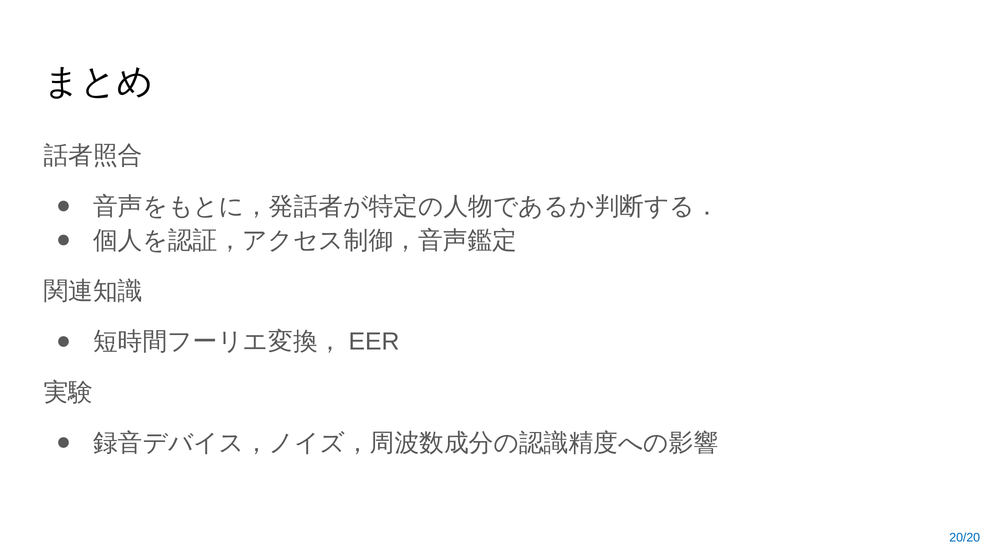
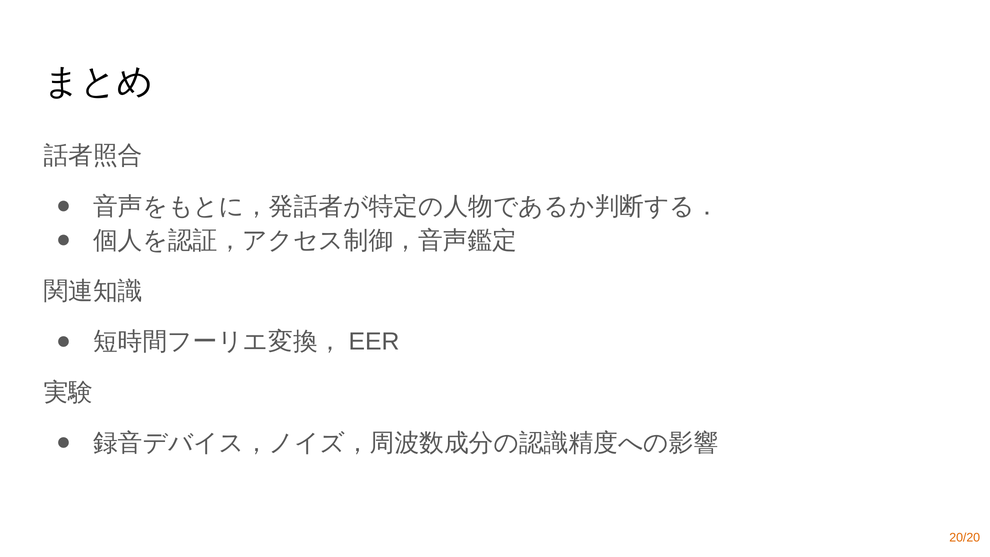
20/20 colour: blue -> orange
